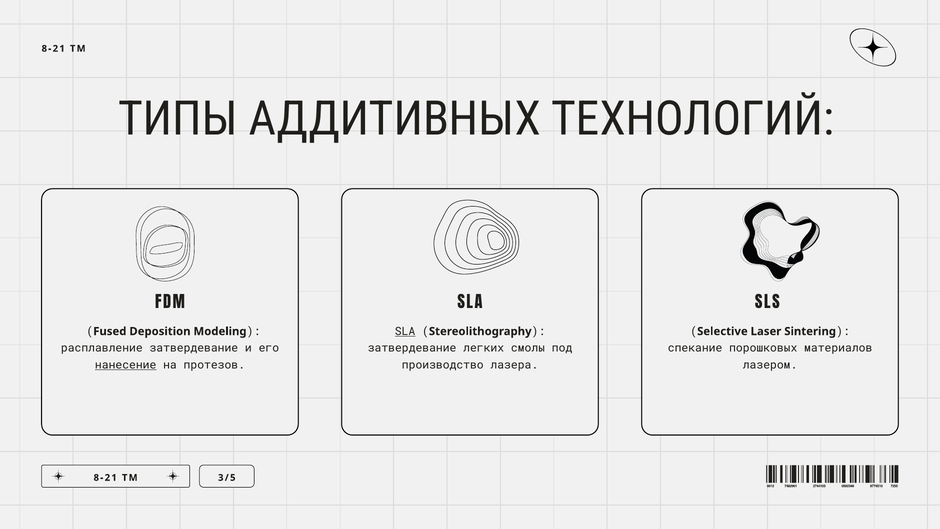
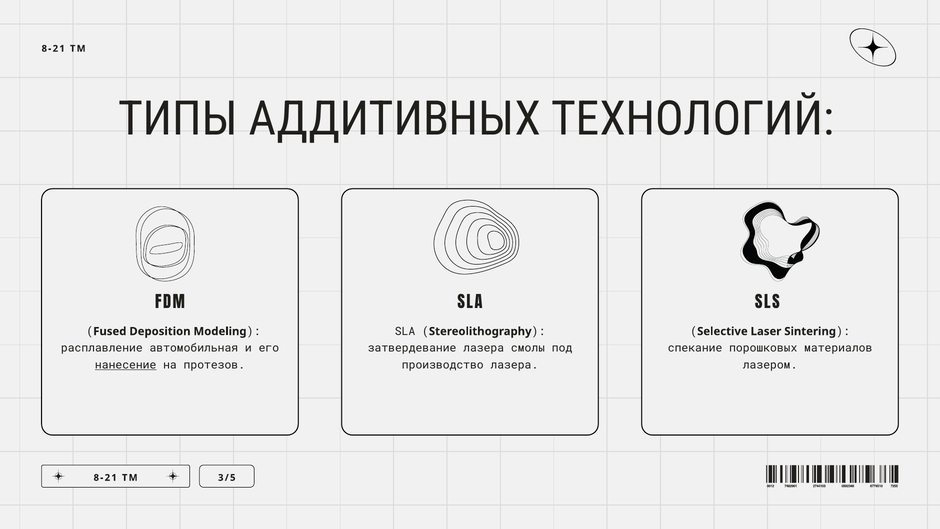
SLA at (405, 331) underline: present -> none
расплавление затвердевание: затвердевание -> автомобильная
затвердевание легких: легких -> лазера
